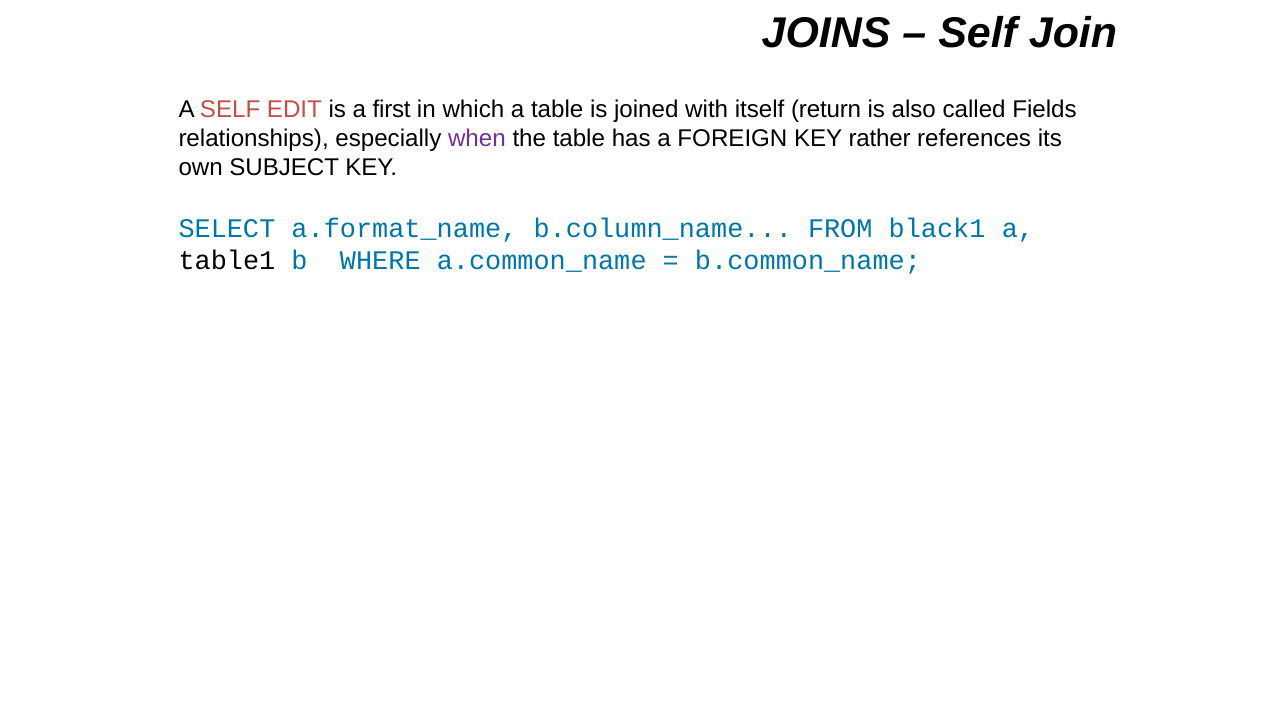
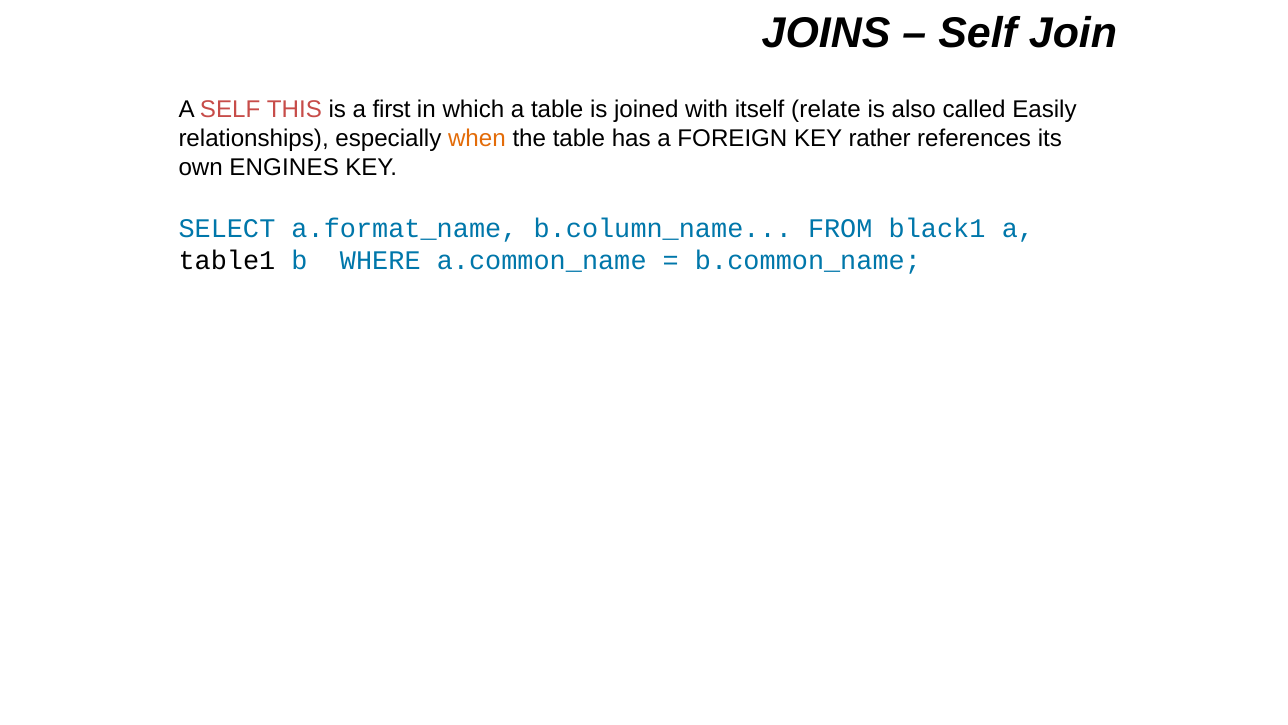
EDIT: EDIT -> THIS
return: return -> relate
Fields: Fields -> Easily
when colour: purple -> orange
SUBJECT: SUBJECT -> ENGINES
